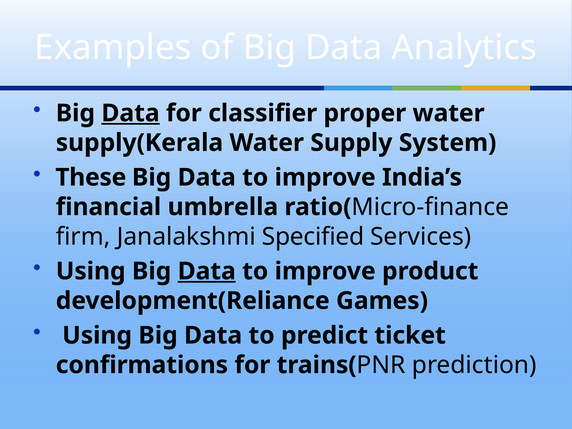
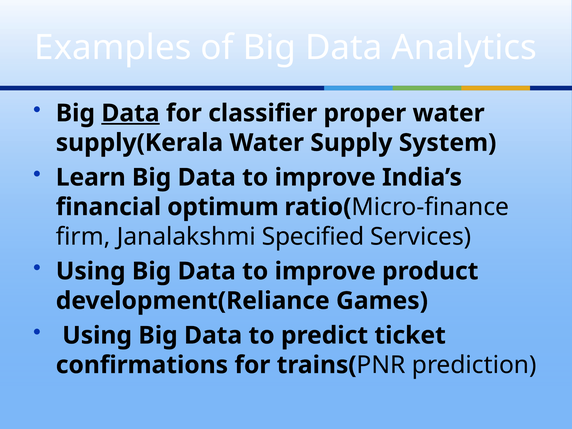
These: These -> Learn
umbrella: umbrella -> optimum
Data at (207, 271) underline: present -> none
